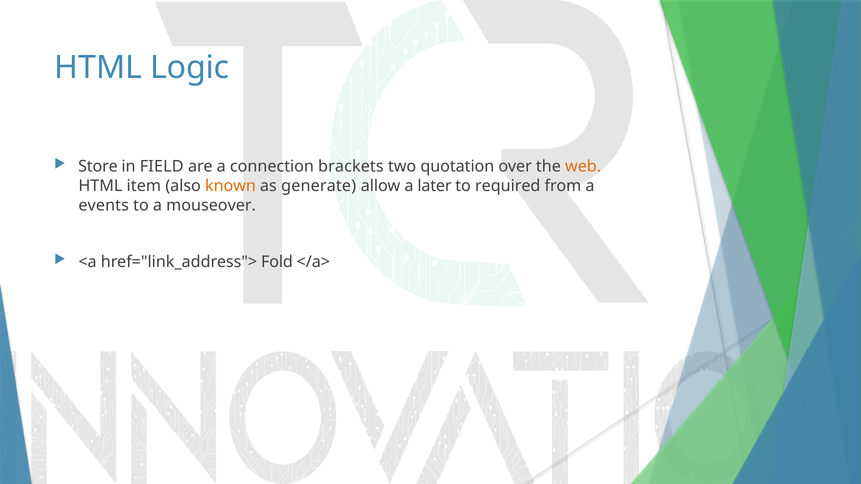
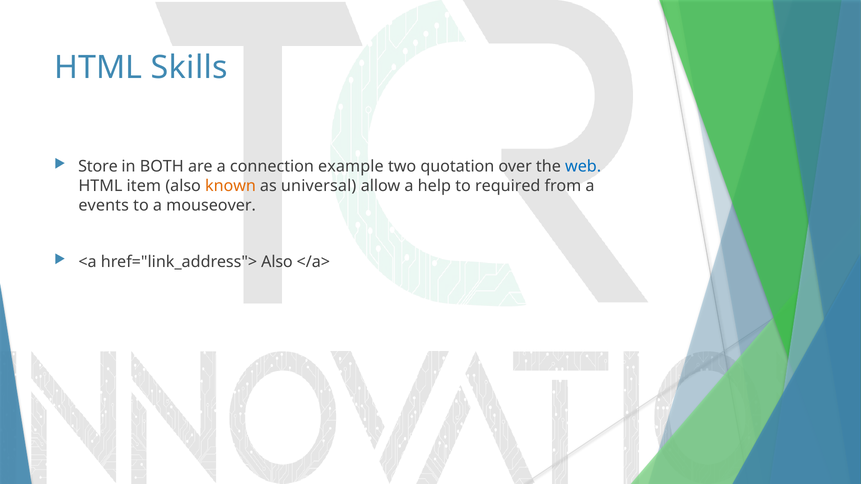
Logic: Logic -> Skills
FIELD: FIELD -> BOTH
brackets: brackets -> example
web colour: orange -> blue
generate: generate -> universal
later: later -> help
href="link_address"> Fold: Fold -> Also
